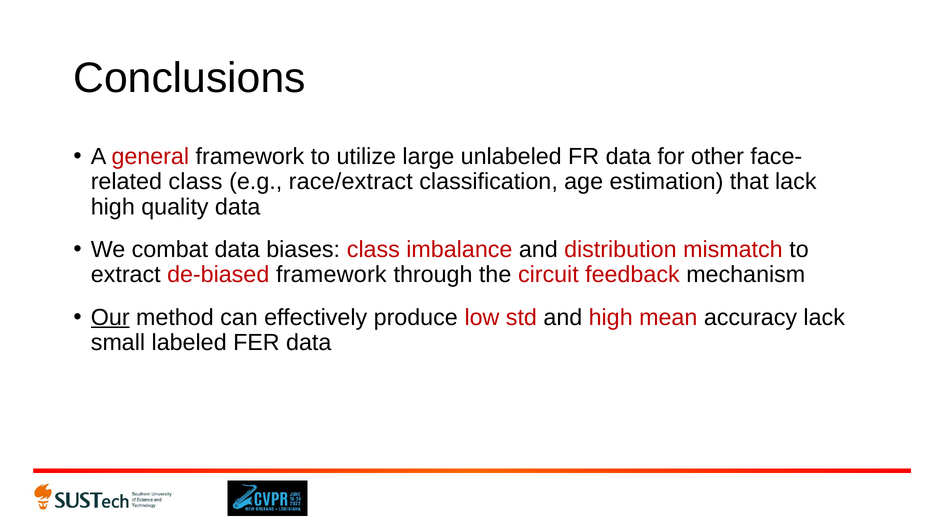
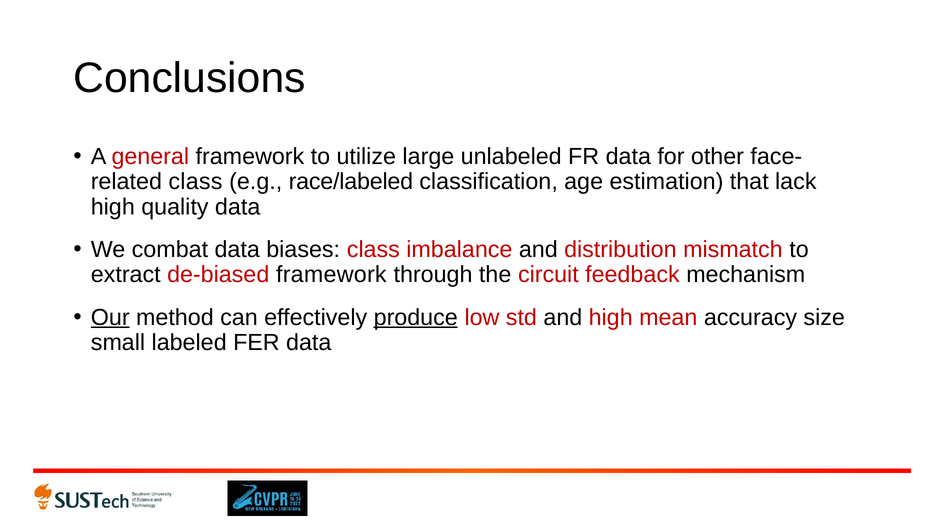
race/extract: race/extract -> race/labeled
produce underline: none -> present
accuracy lack: lack -> size
